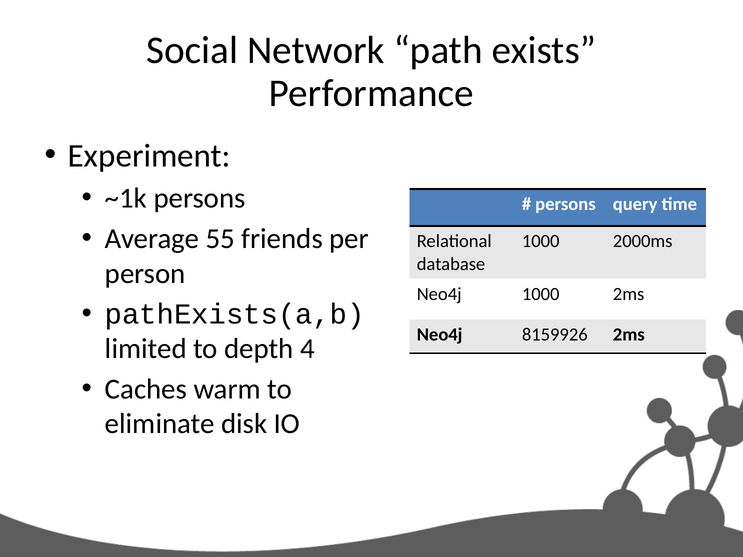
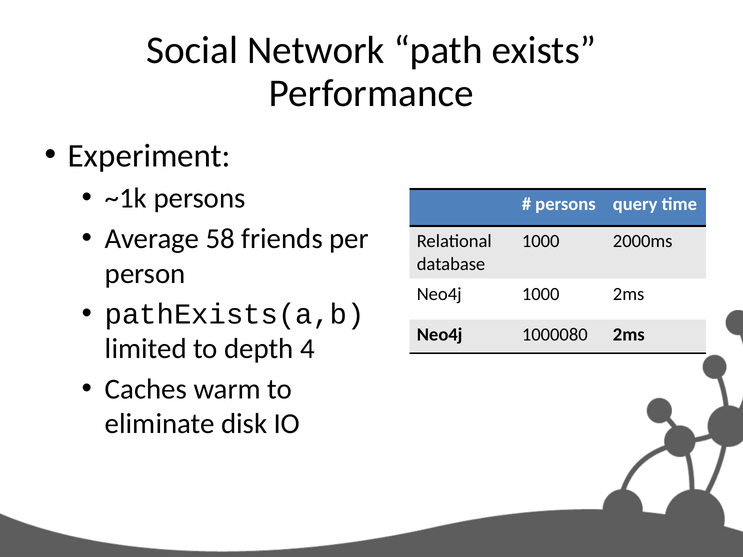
55: 55 -> 58
8159926: 8159926 -> 1000080
